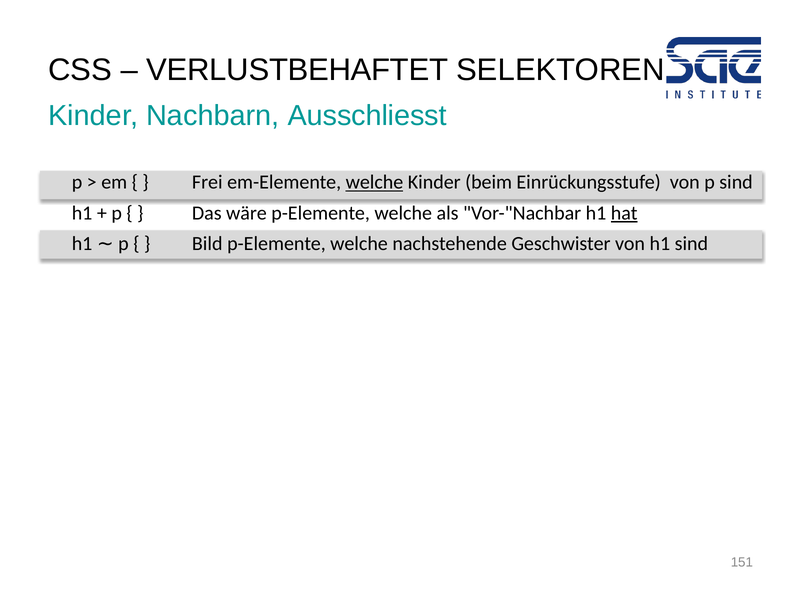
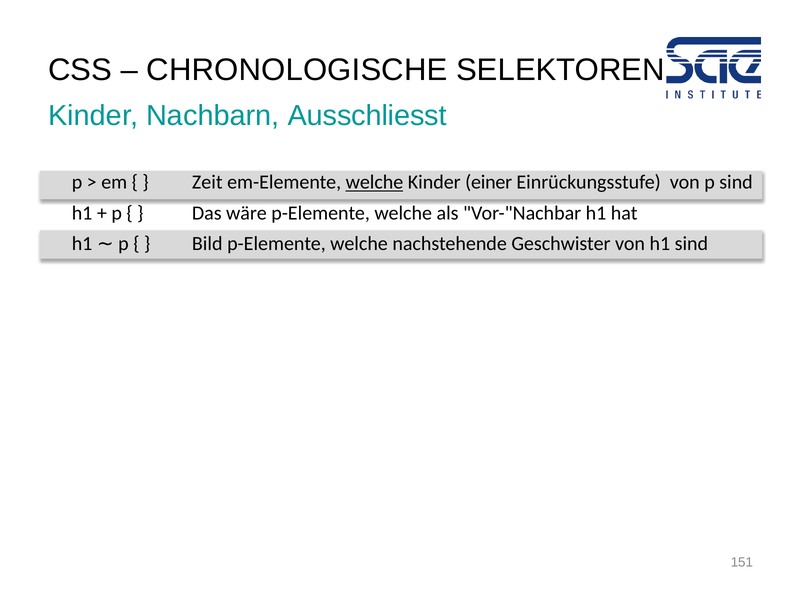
VERLUSTBEHAFTET: VERLUSTBEHAFTET -> CHRONOLOGISCHE
Frei: Frei -> Zeit
beim: beim -> einer
hat underline: present -> none
